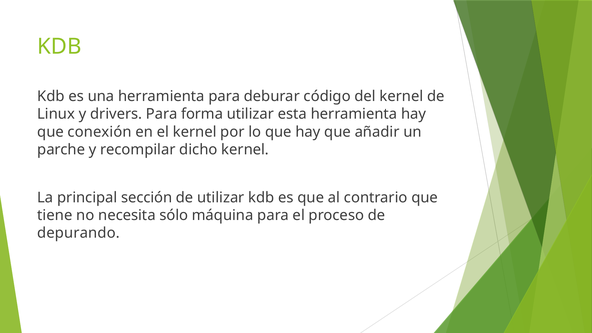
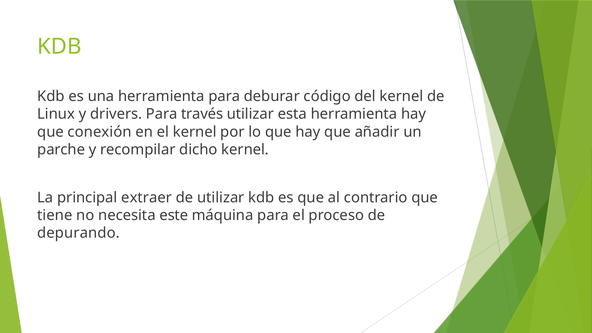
forma: forma -> través
sección: sección -> extraer
sólo: sólo -> este
